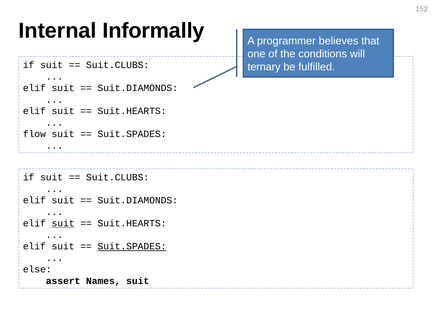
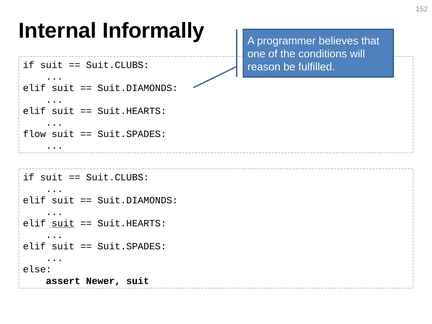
ternary: ternary -> reason
Suit.SPADES at (132, 246) underline: present -> none
Names: Names -> Newer
